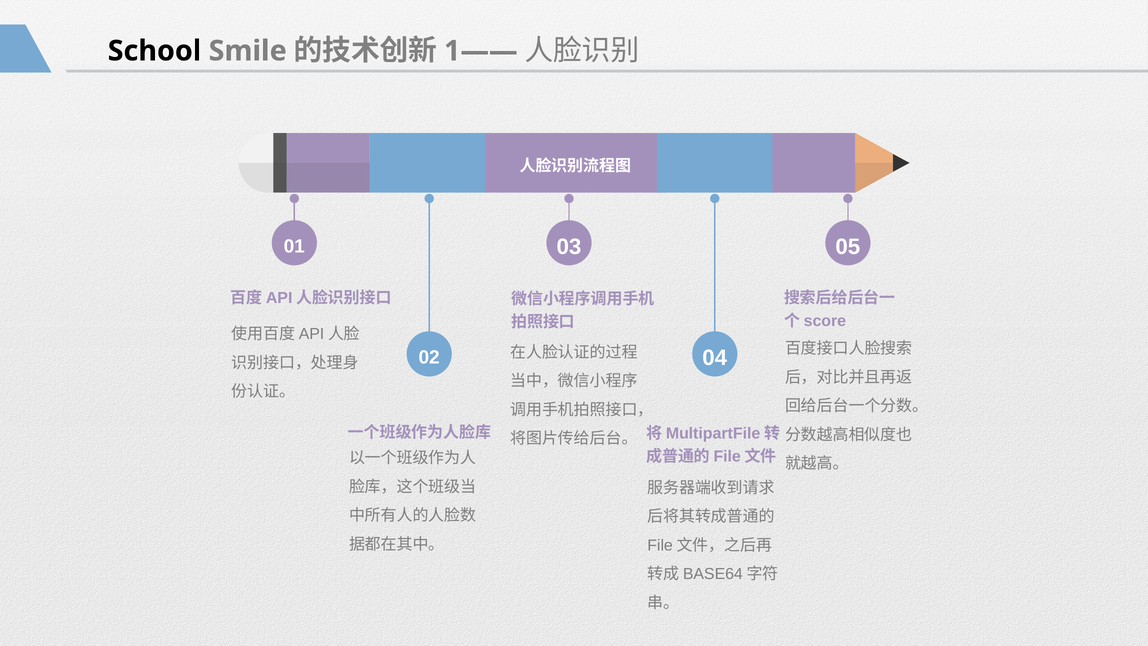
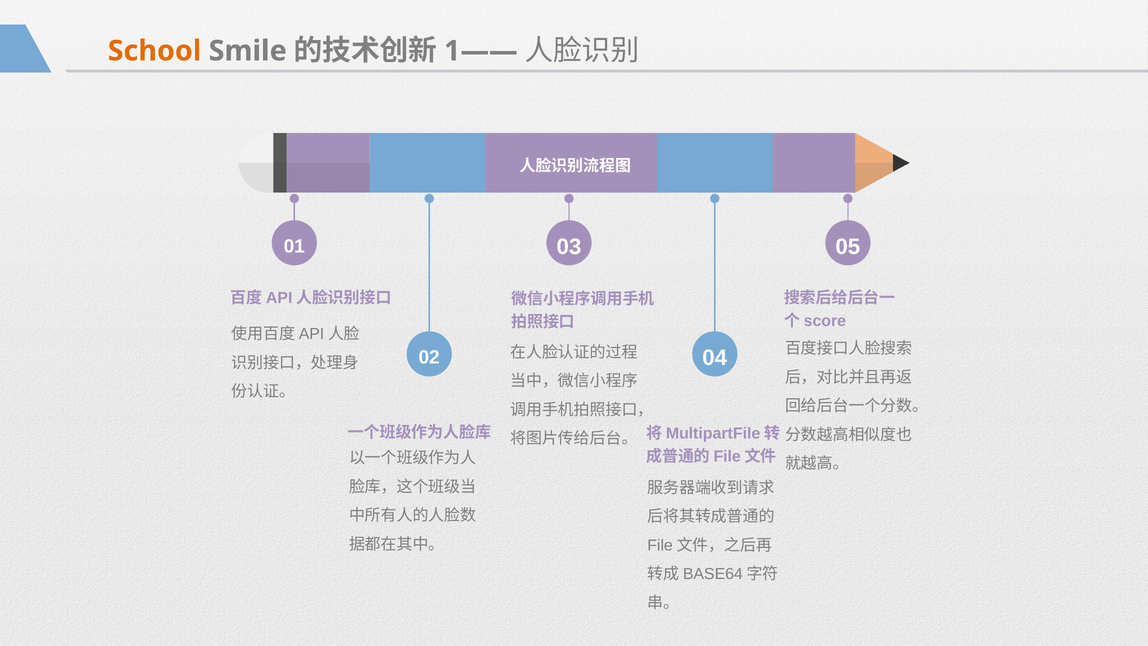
School colour: black -> orange
